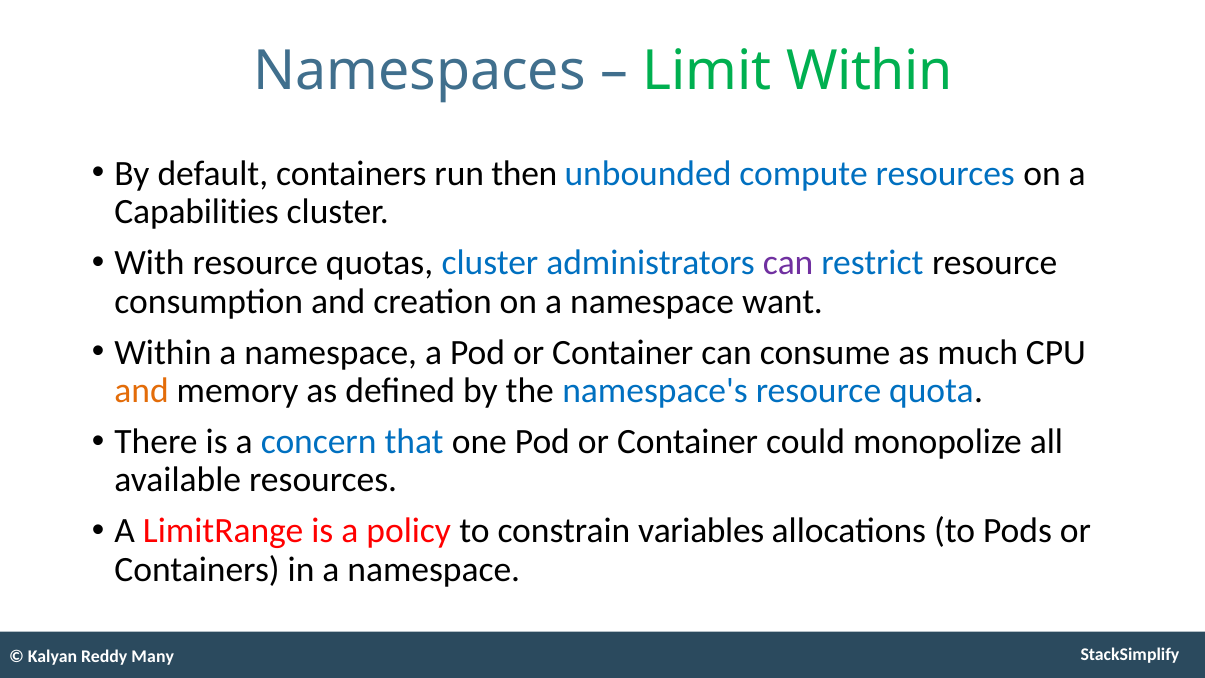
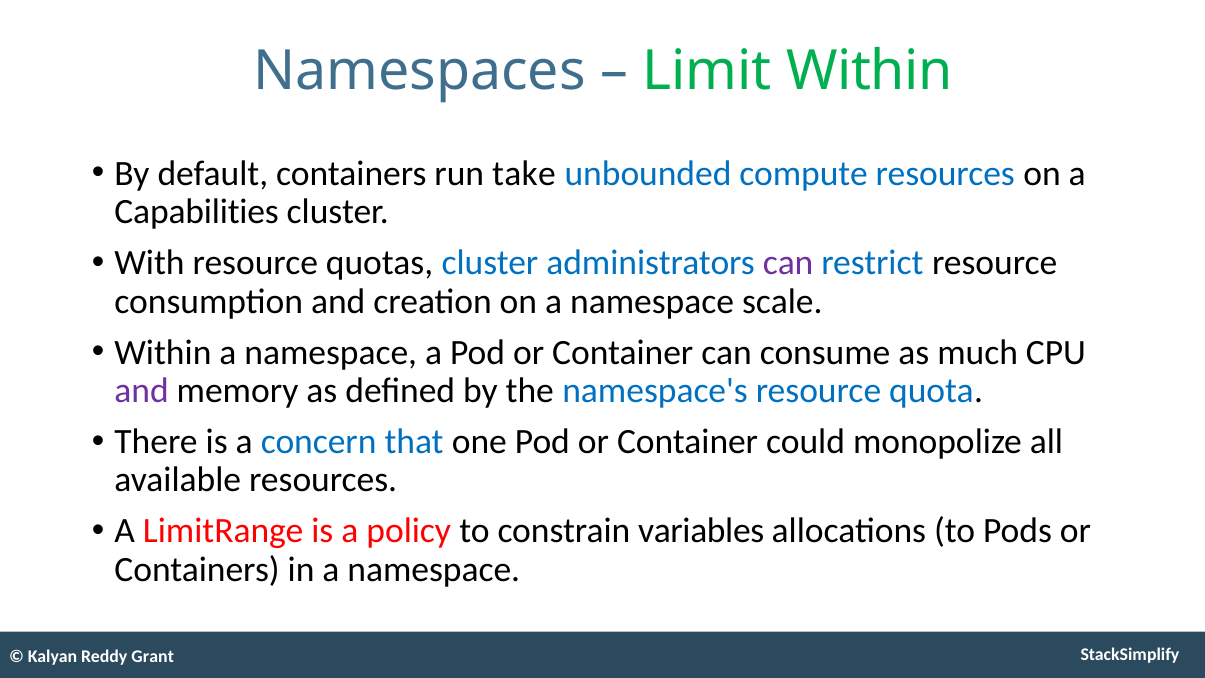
then: then -> take
want: want -> scale
and at (142, 391) colour: orange -> purple
Many: Many -> Grant
